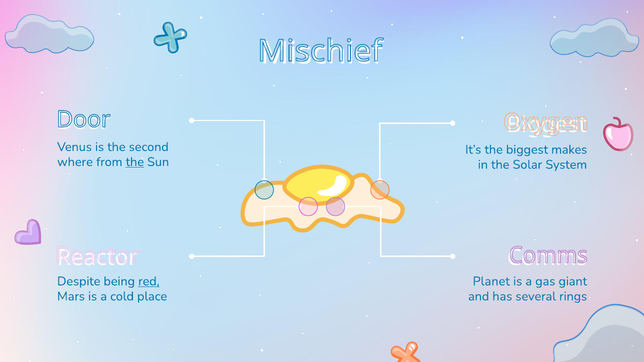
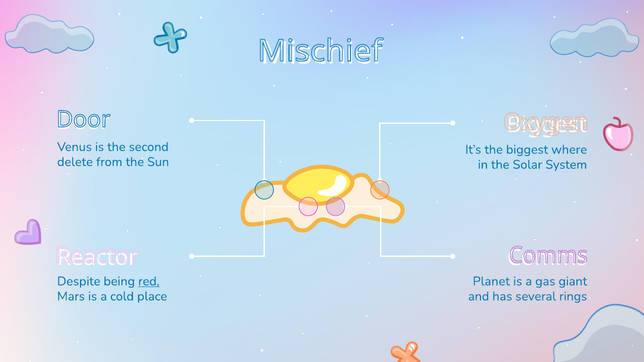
makes: makes -> where
where: where -> delete
the at (135, 162) underline: present -> none
